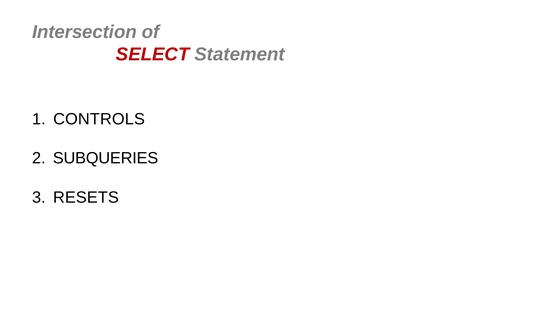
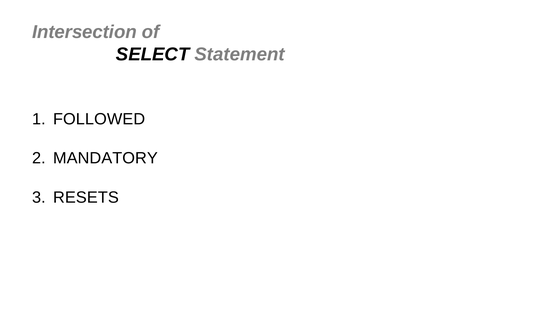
SELECT colour: red -> black
CONTROLS: CONTROLS -> FOLLOWED
SUBQUERIES: SUBQUERIES -> MANDATORY
